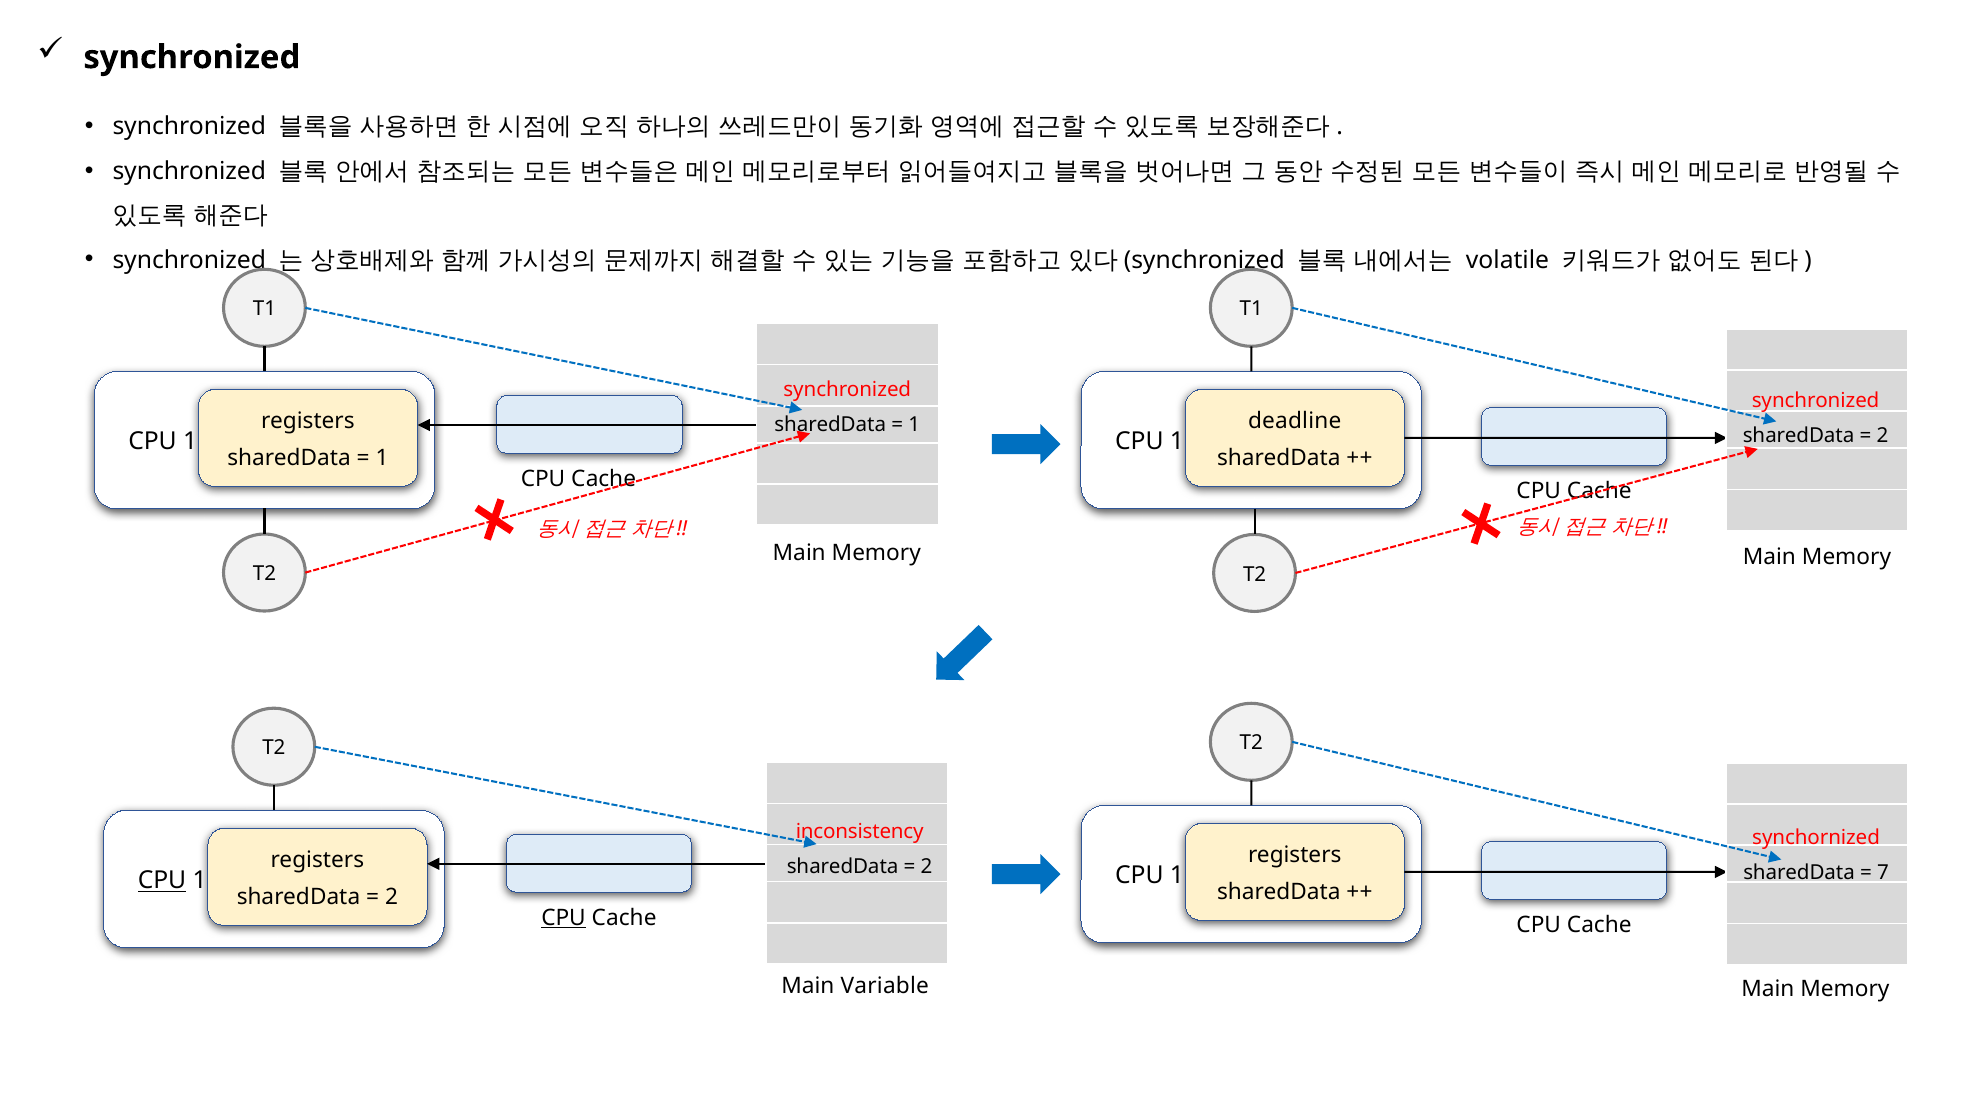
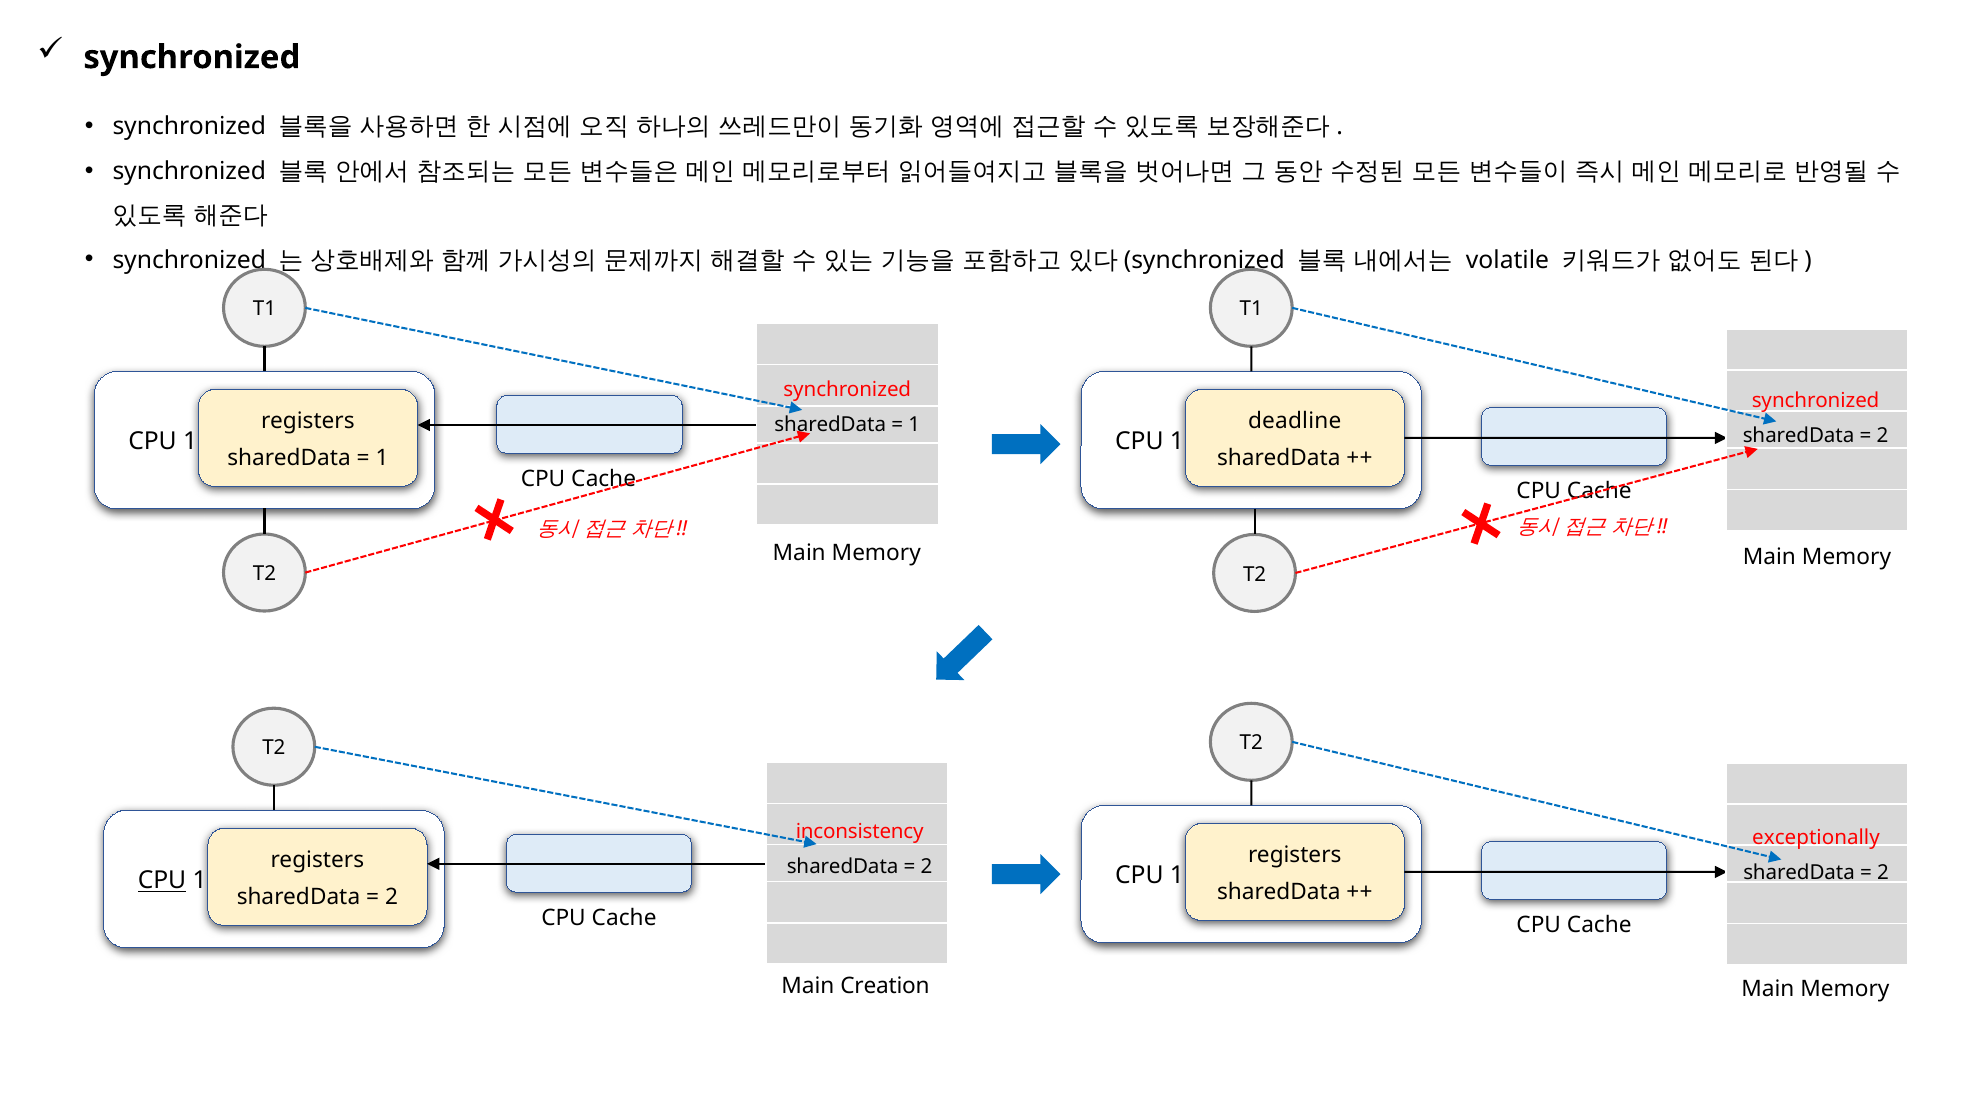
synchornized: synchornized -> exceptionally
7 at (1883, 872): 7 -> 2
CPU at (564, 917) underline: present -> none
Variable: Variable -> Creation
